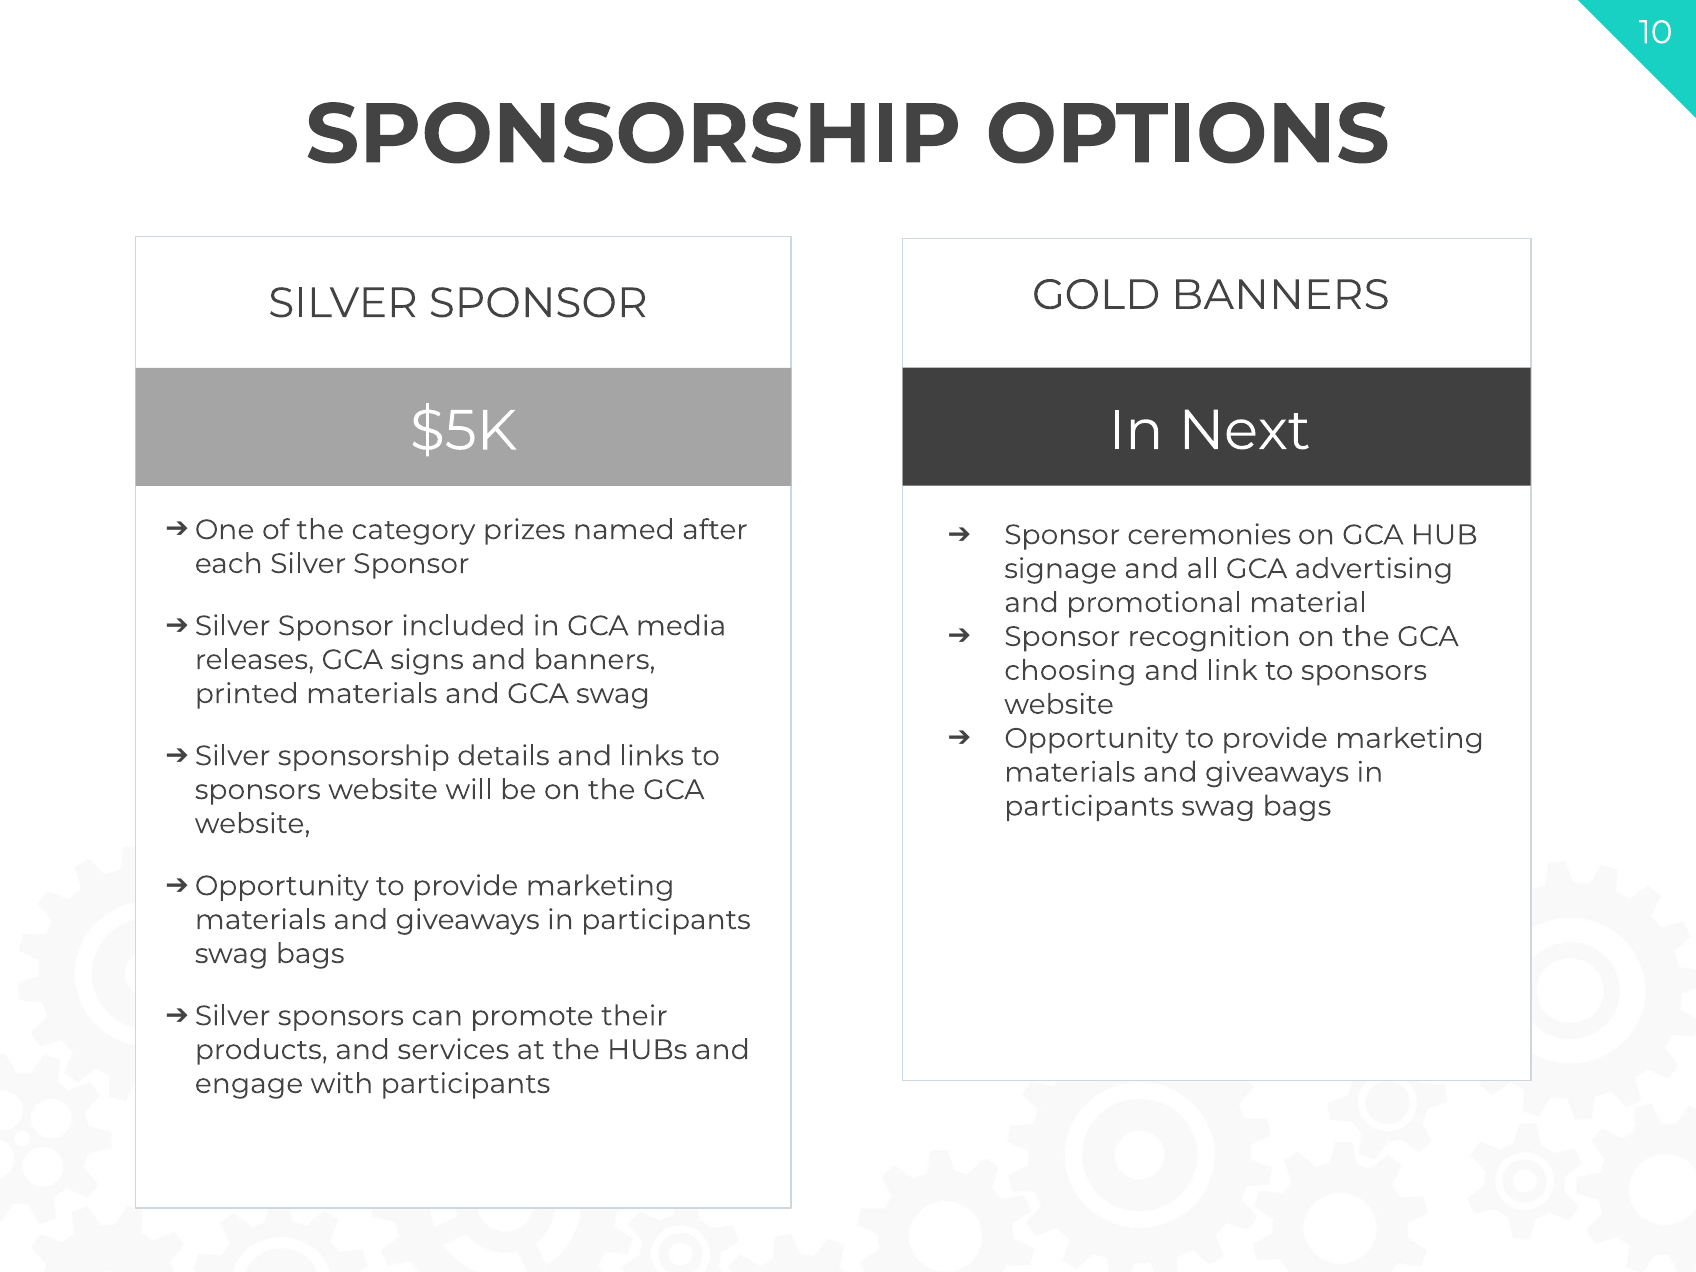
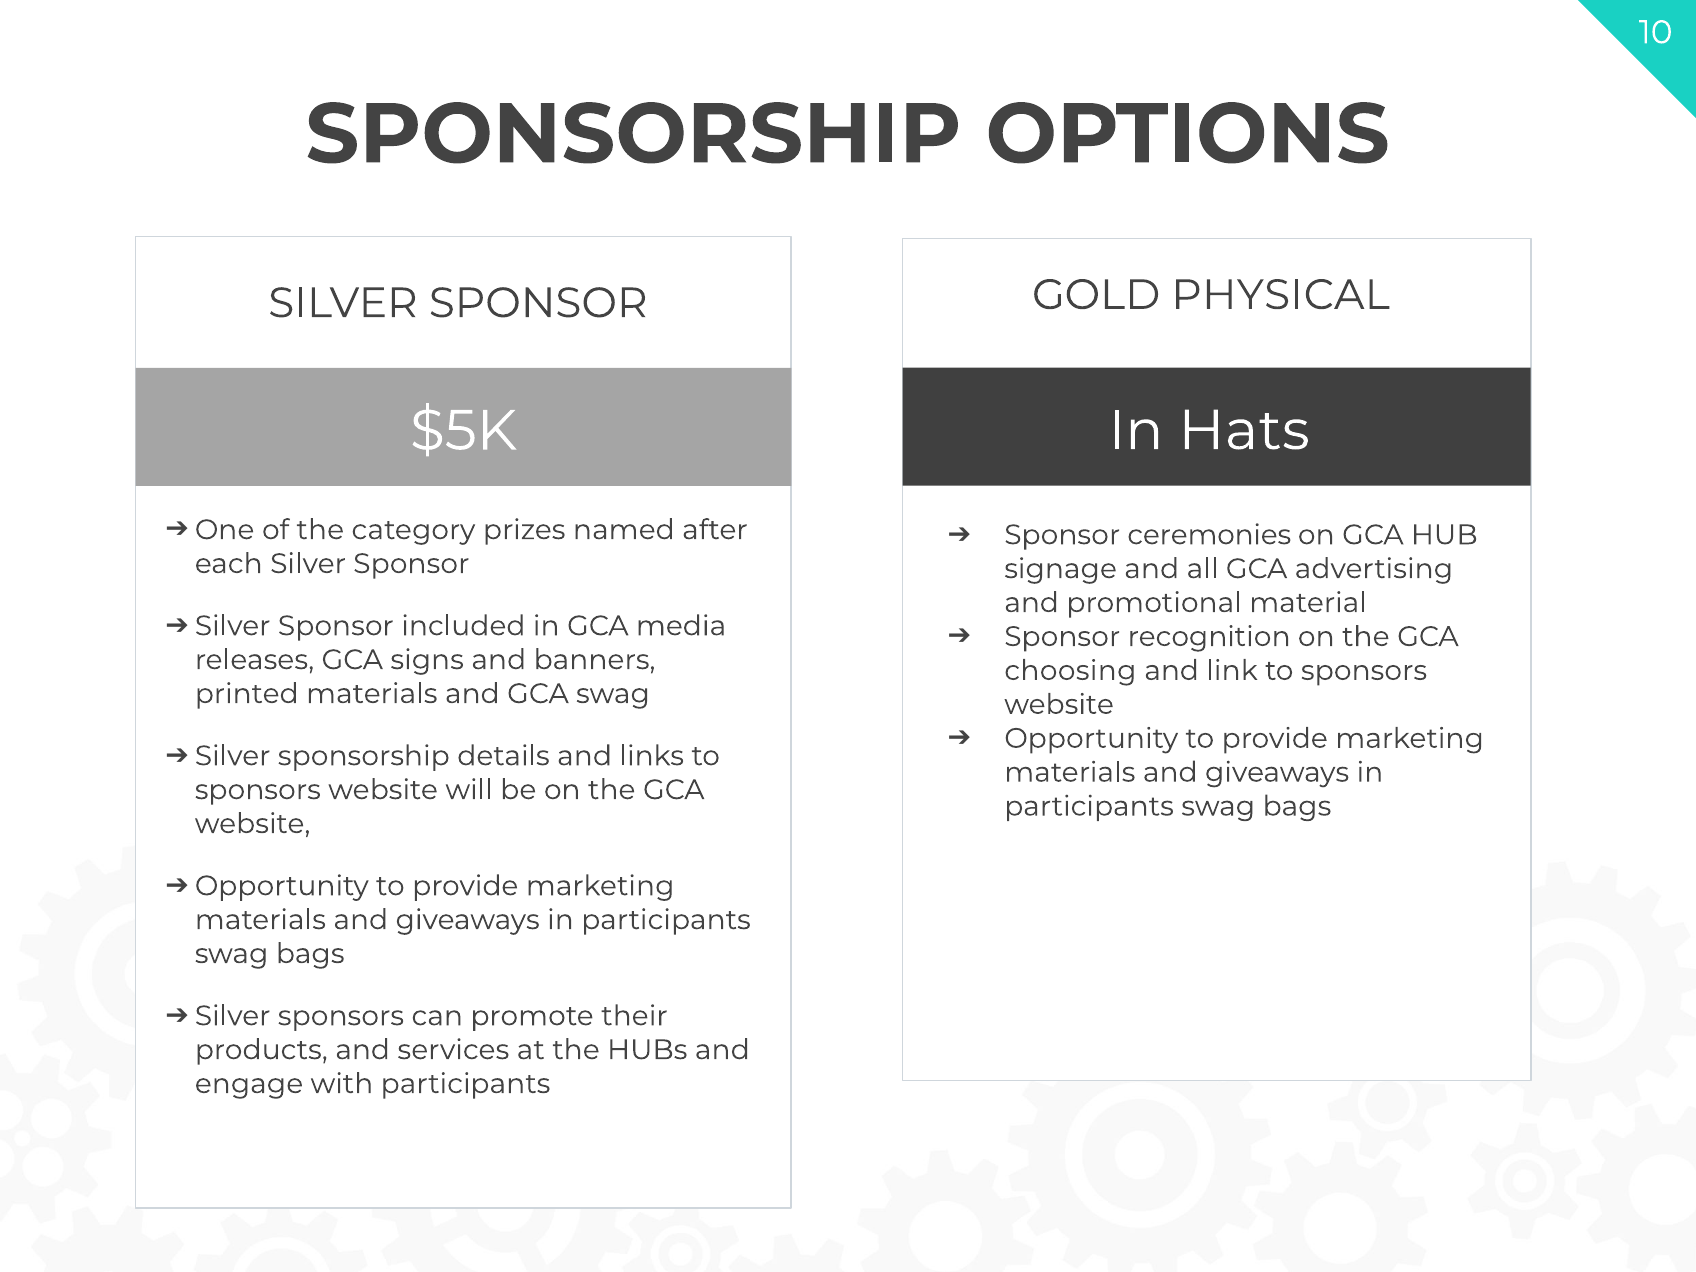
GOLD BANNERS: BANNERS -> PHYSICAL
Next: Next -> Hats
